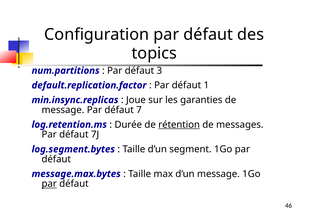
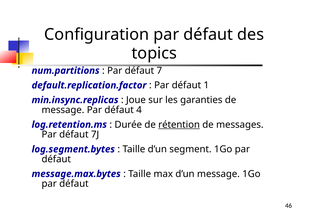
3: 3 -> 7
7: 7 -> 4
par at (49, 183) underline: present -> none
